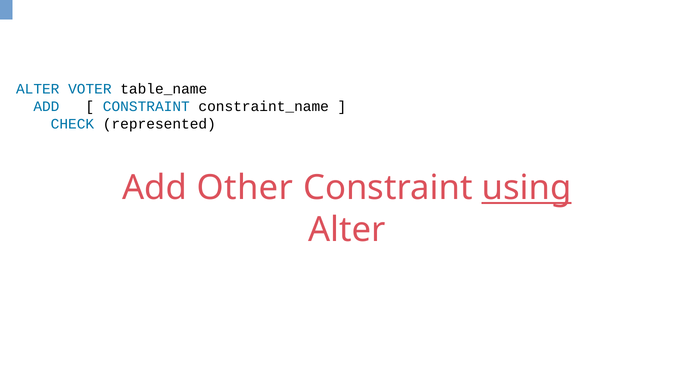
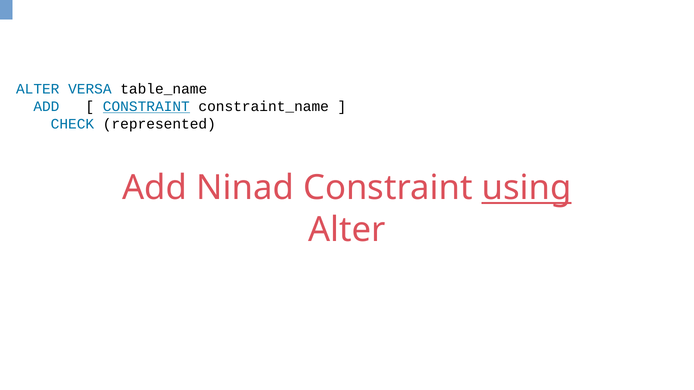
VOTER: VOTER -> VERSA
CONSTRAINT at (146, 107) underline: none -> present
Other: Other -> Ninad
